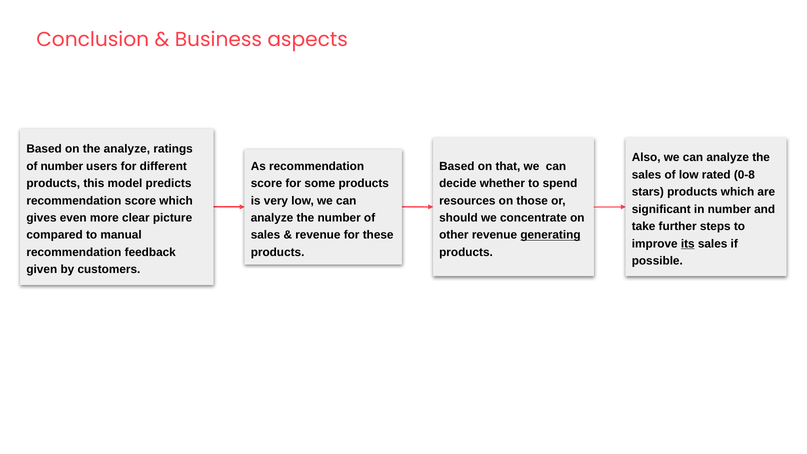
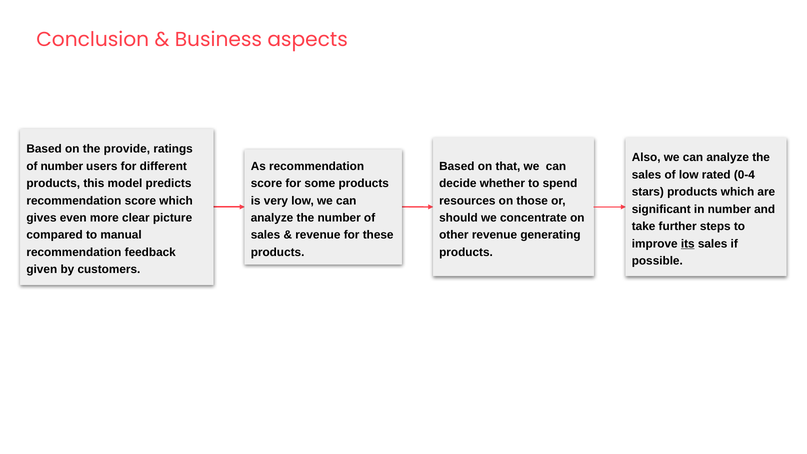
the analyze: analyze -> provide
0-8: 0-8 -> 0-4
generating underline: present -> none
